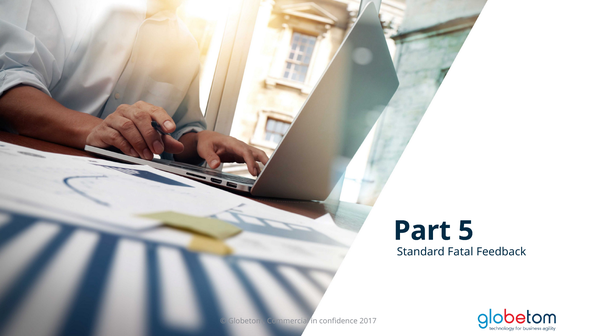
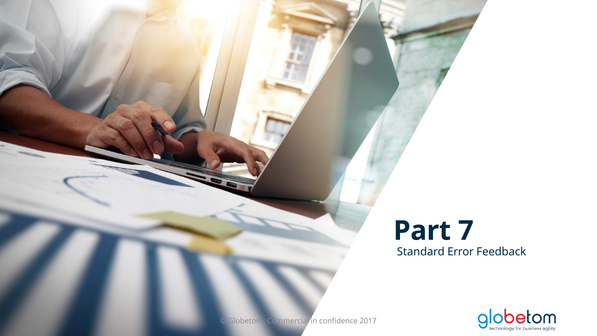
5: 5 -> 7
Fatal: Fatal -> Error
